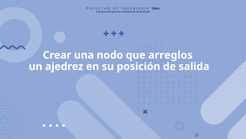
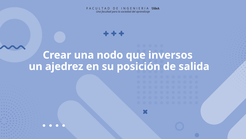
arreglos: arreglos -> inversos
